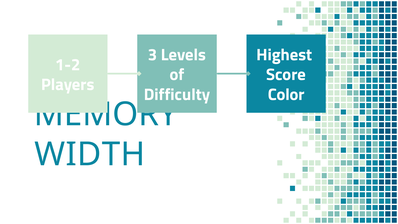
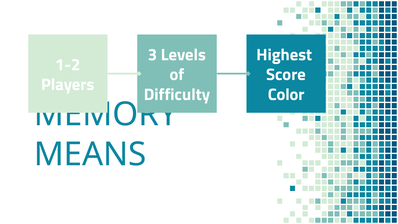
WIDTH: WIDTH -> MEANS
